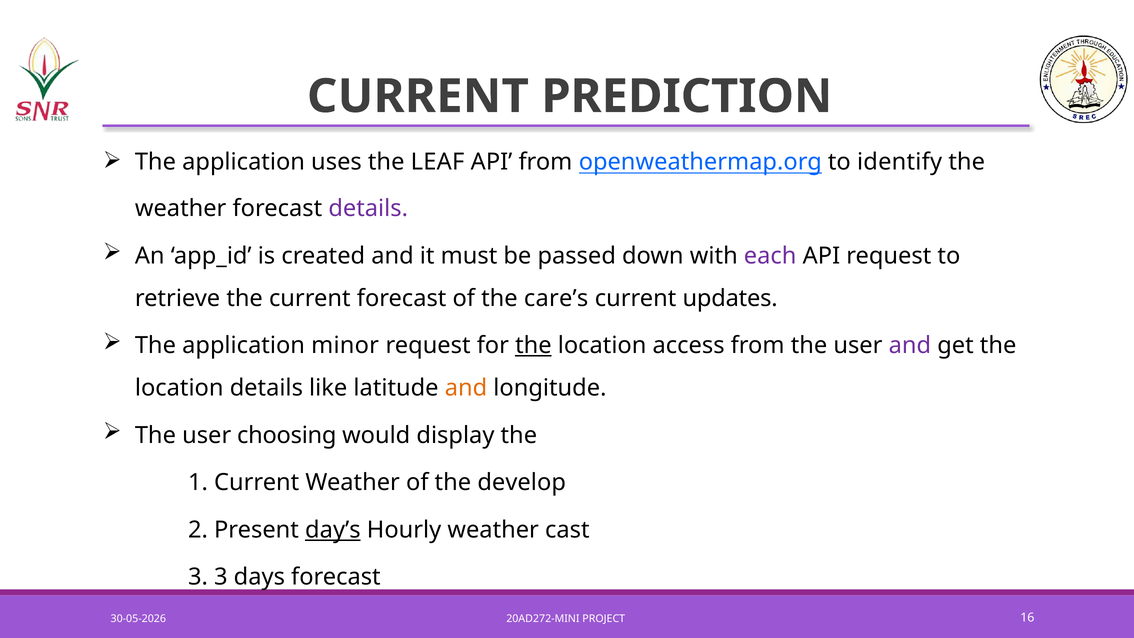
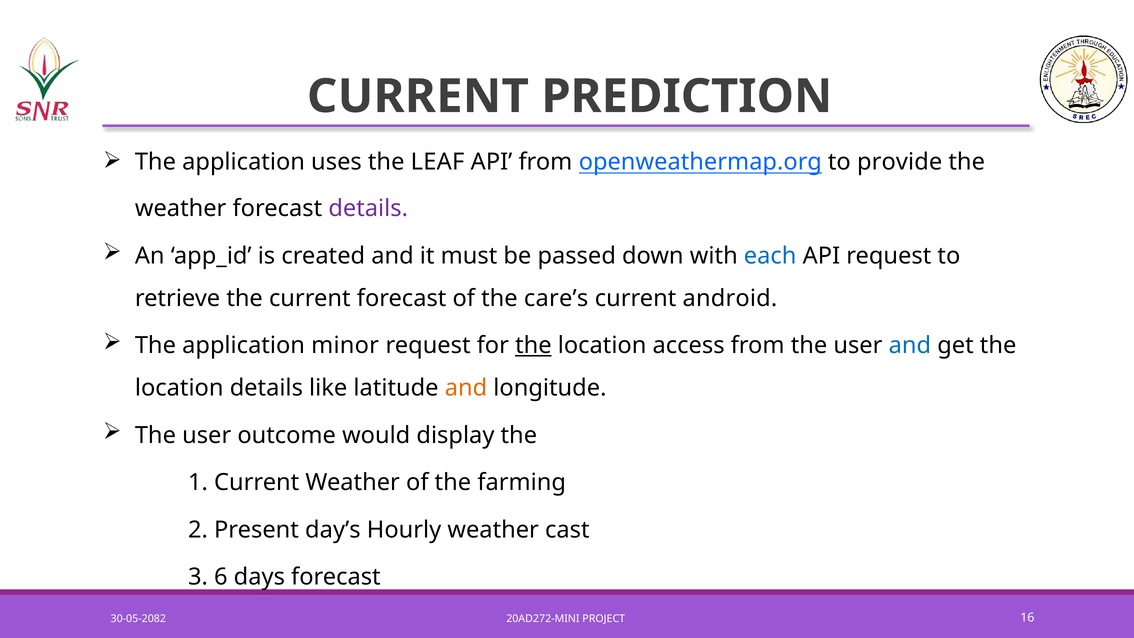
identify: identify -> provide
each colour: purple -> blue
updates: updates -> android
and at (910, 346) colour: purple -> blue
choosing: choosing -> outcome
develop: develop -> farming
day’s underline: present -> none
3 3: 3 -> 6
30-05-2026: 30-05-2026 -> 30-05-2082
